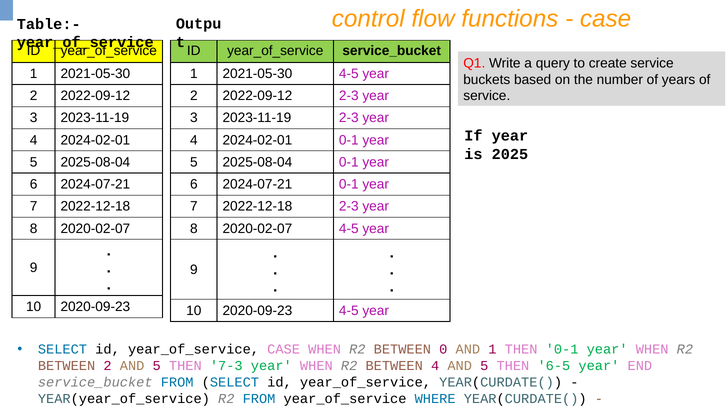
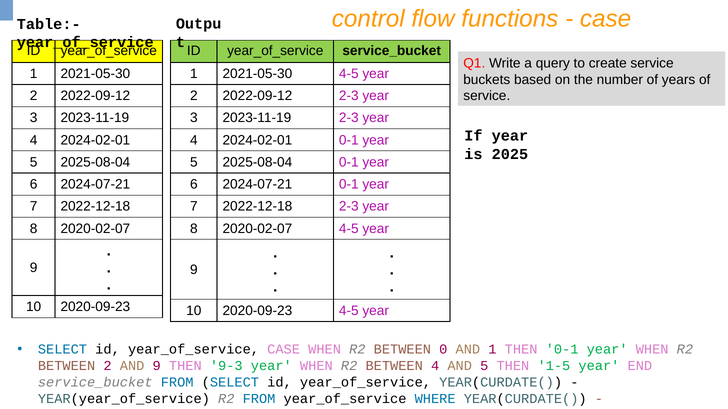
2 AND 5: 5 -> 9
7-3: 7-3 -> 9-3
6-5: 6-5 -> 1-5
